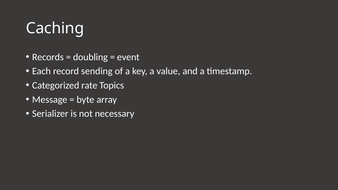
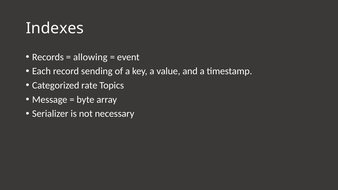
Caching: Caching -> Indexes
doubling: doubling -> allowing
